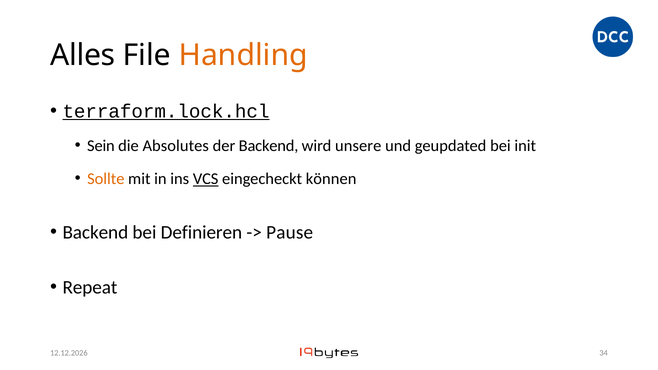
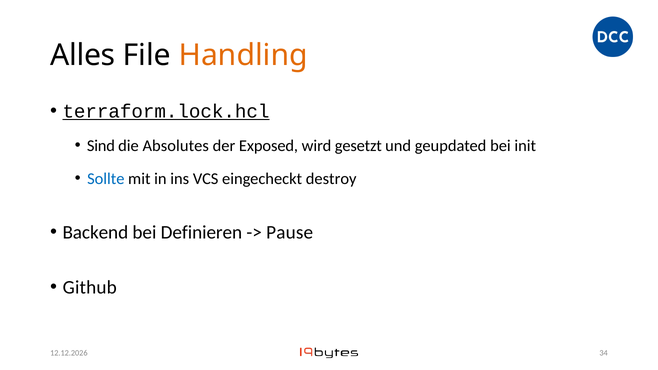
Sein: Sein -> Sind
der Backend: Backend -> Exposed
unsere: unsere -> gesetzt
Sollte colour: orange -> blue
VCS underline: present -> none
können: können -> destroy
Repeat: Repeat -> Github
